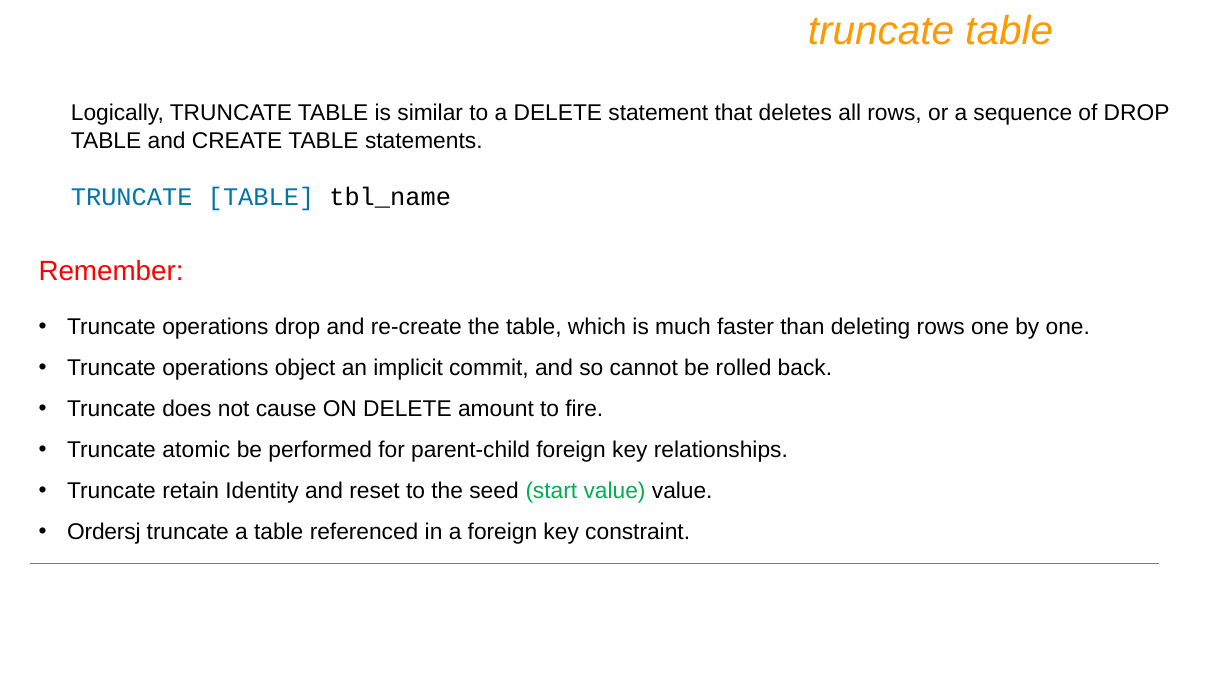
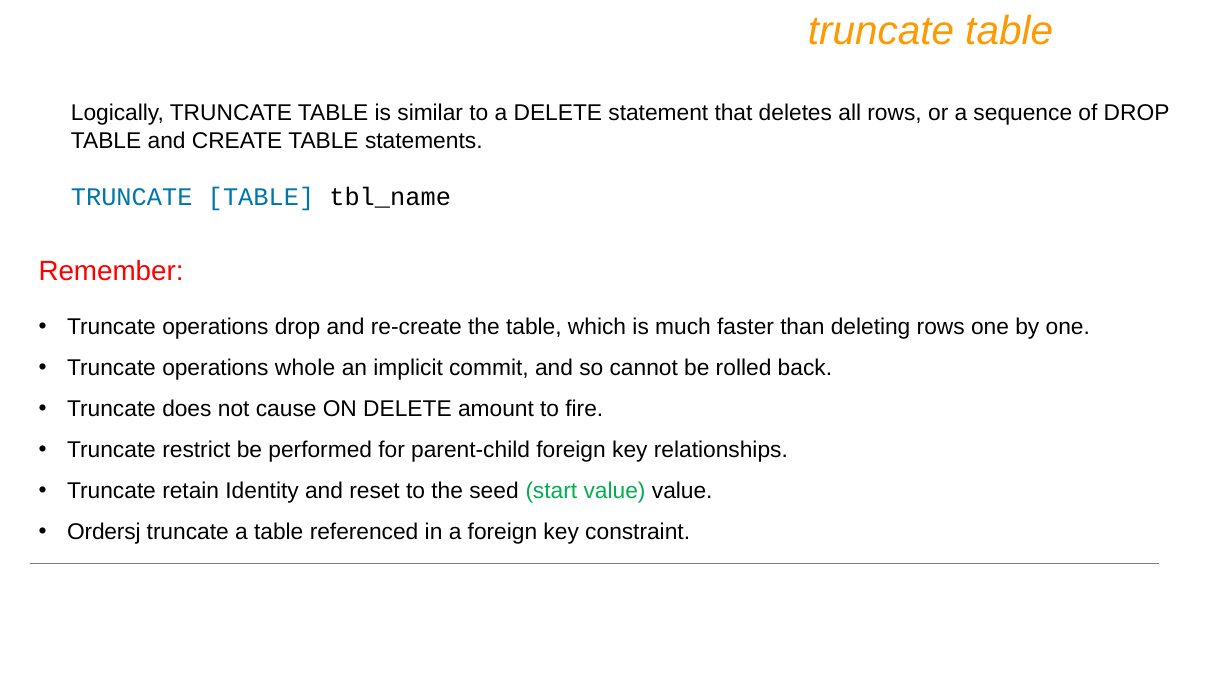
object: object -> whole
atomic: atomic -> restrict
